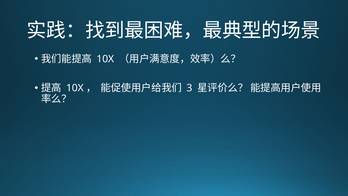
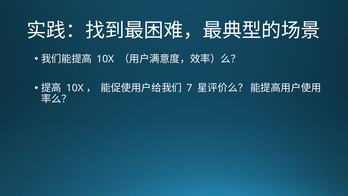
3: 3 -> 7
